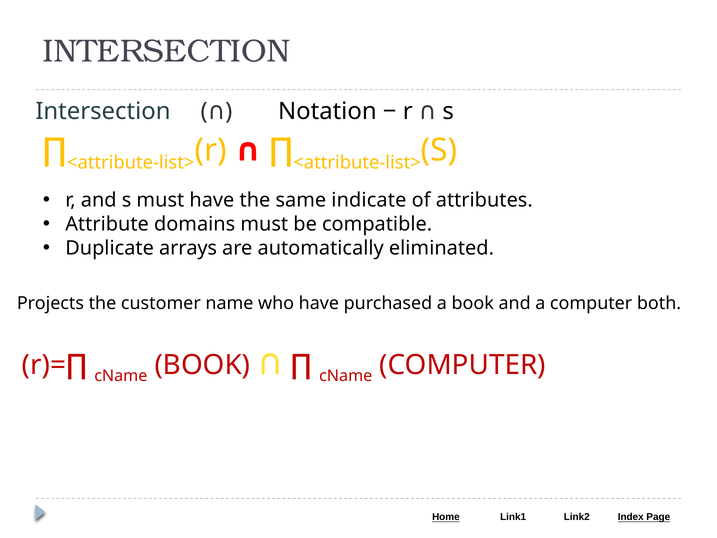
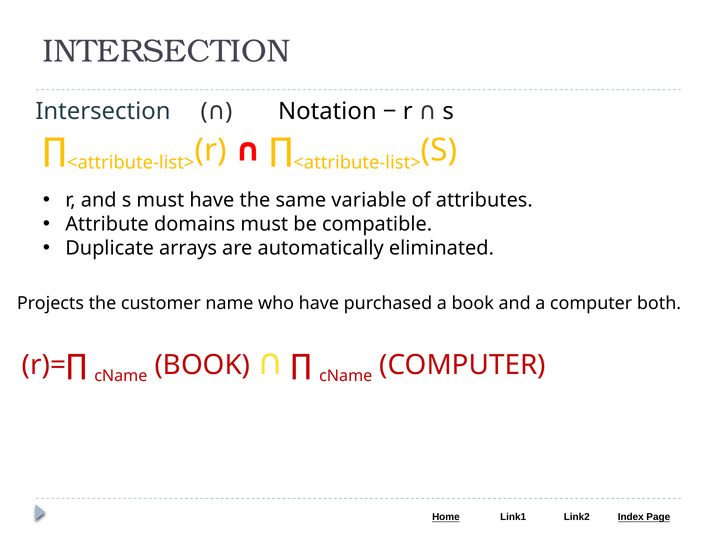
indicate: indicate -> variable
